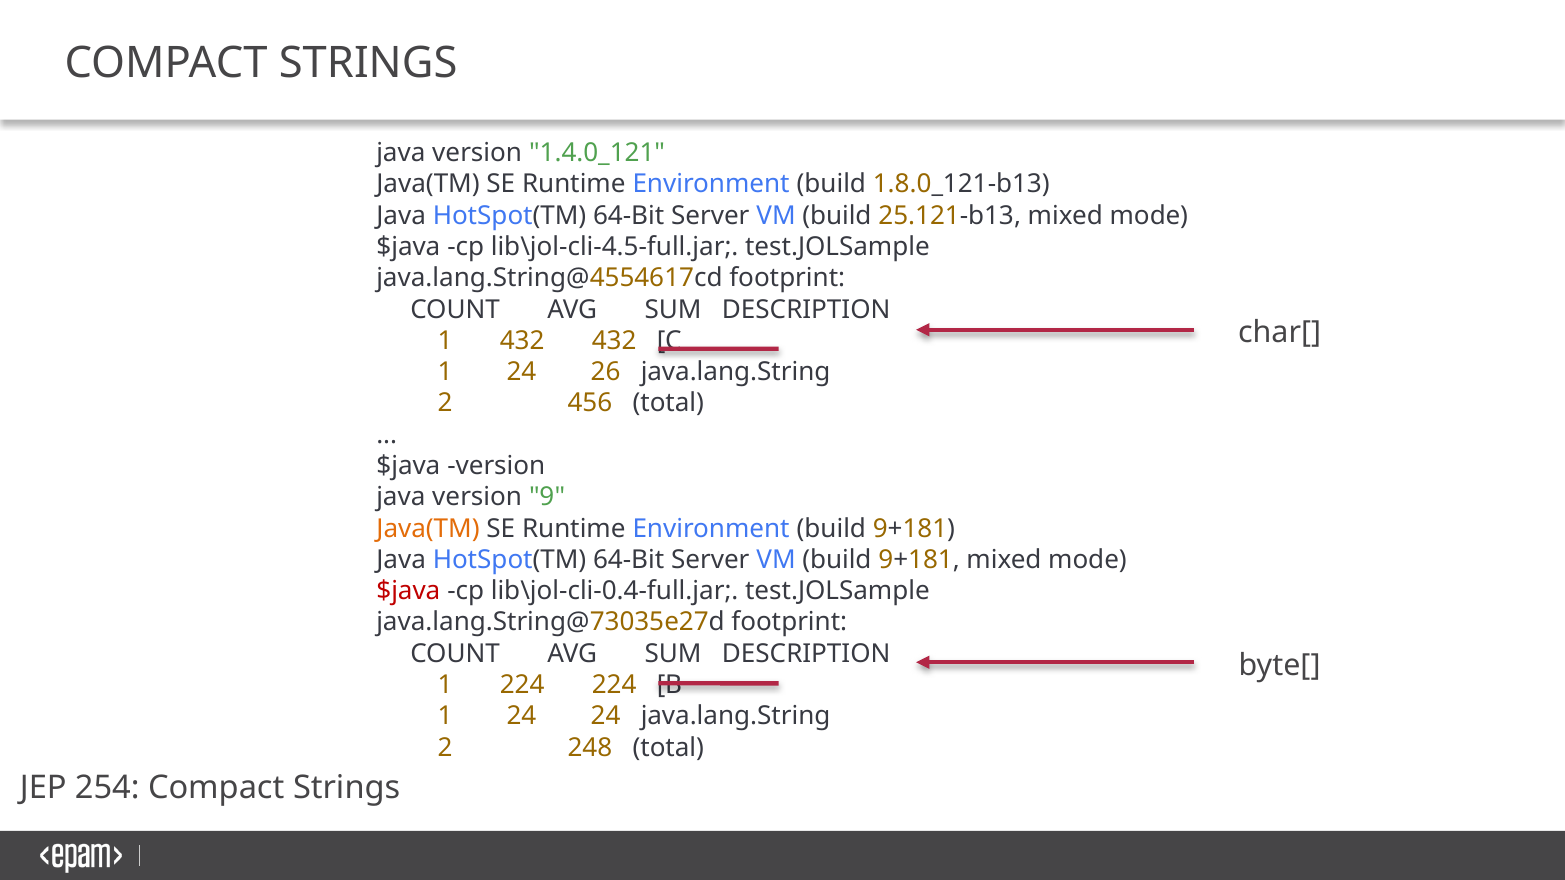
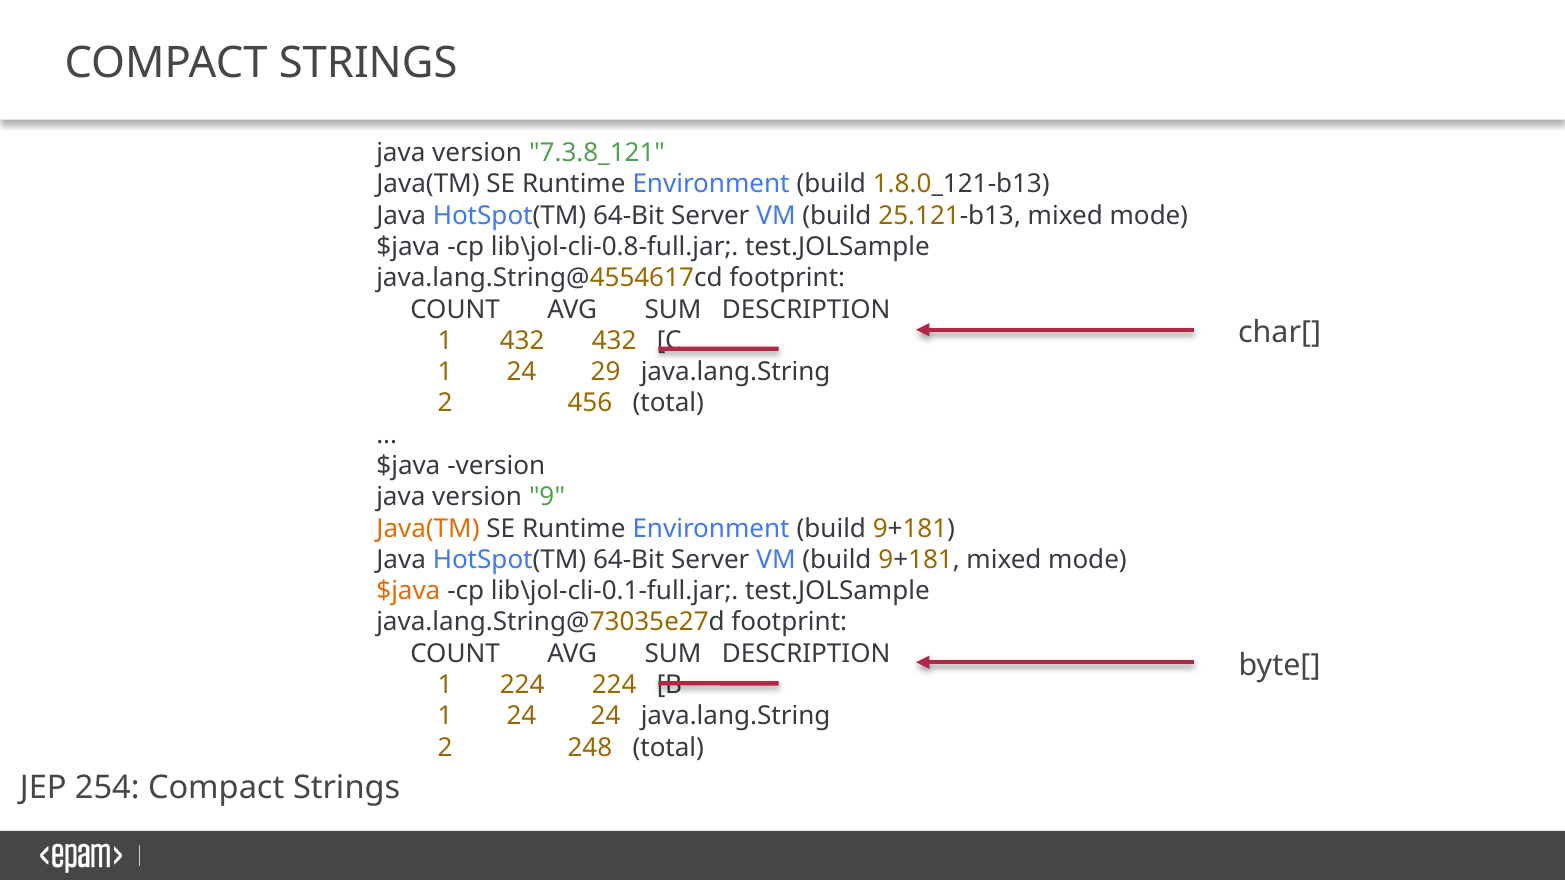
1.4.0_121: 1.4.0_121 -> 7.3.8_121
lib\jol-cli-4.5-full.jar: lib\jol-cli-4.5-full.jar -> lib\jol-cli-0.8-full.jar
26: 26 -> 29
$java at (408, 591) colour: red -> orange
lib\jol-cli-0.4-full.jar: lib\jol-cli-0.4-full.jar -> lib\jol-cli-0.1-full.jar
